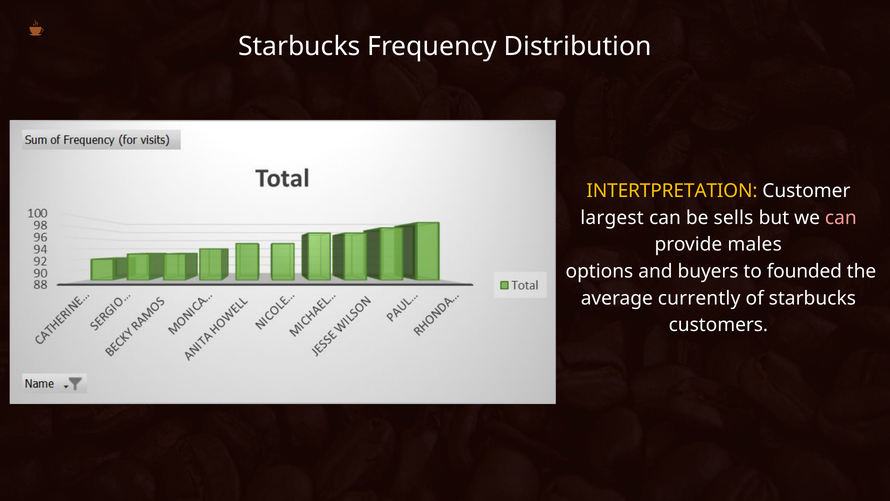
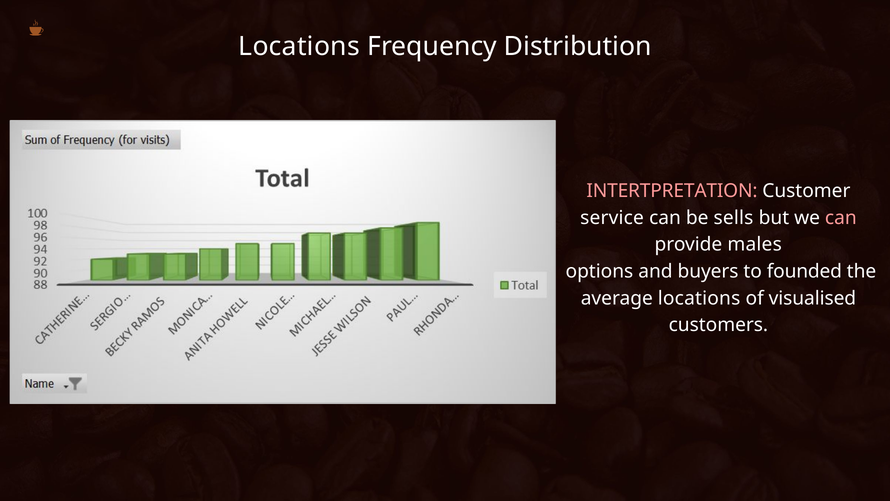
Starbucks at (299, 46): Starbucks -> Locations
INTERTPRETATION colour: yellow -> pink
largest: largest -> service
average currently: currently -> locations
of starbucks: starbucks -> visualised
